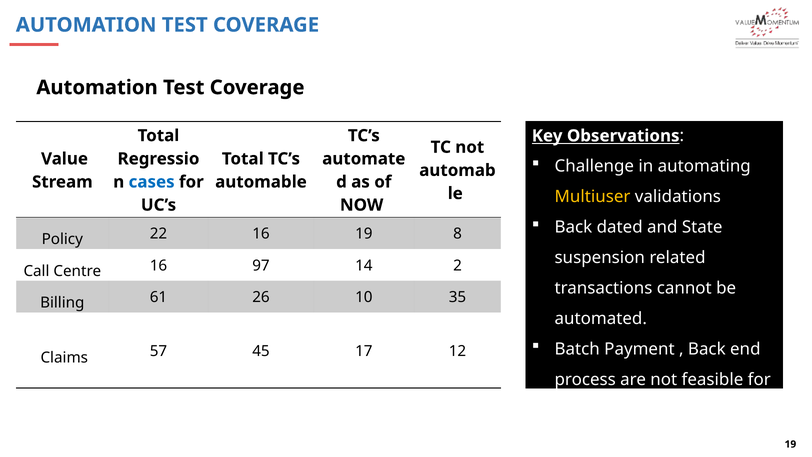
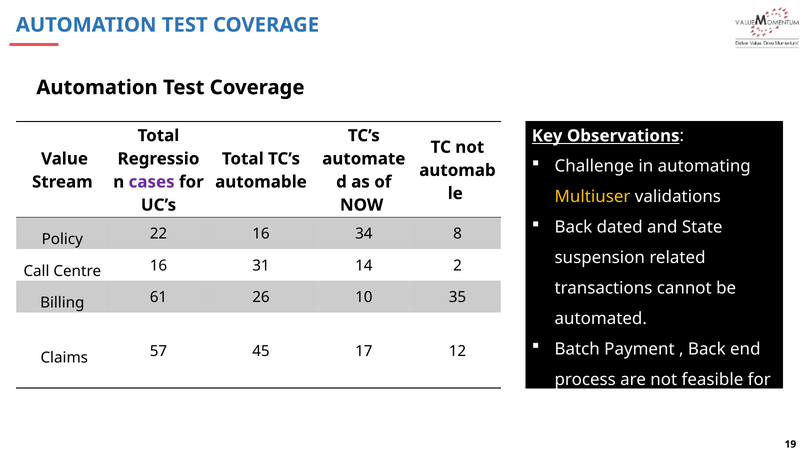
cases colour: blue -> purple
16 19: 19 -> 34
97: 97 -> 31
